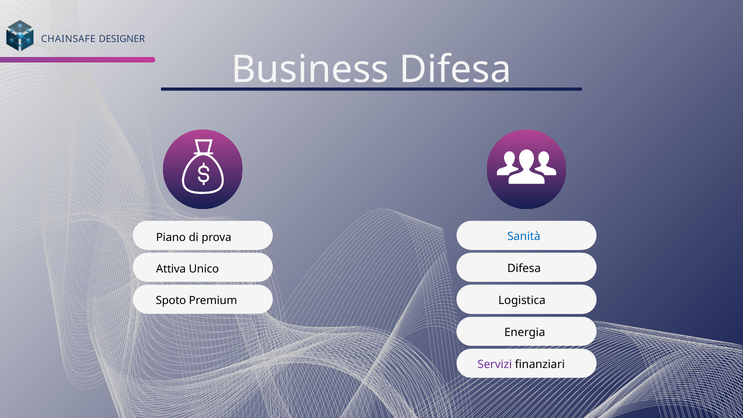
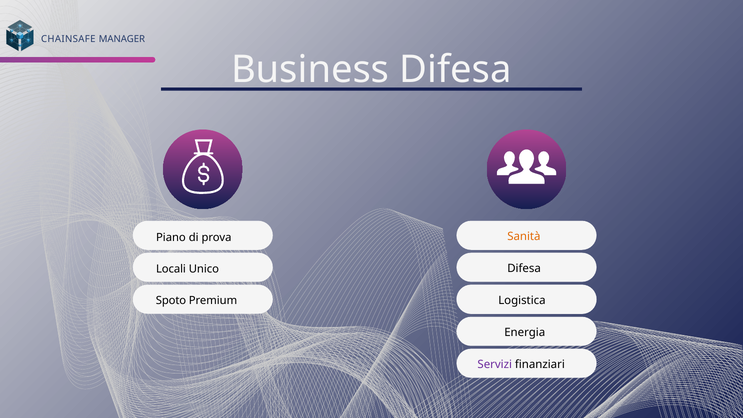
DESIGNER: DESIGNER -> MANAGER
Sanità colour: blue -> orange
Attiva: Attiva -> Locali
